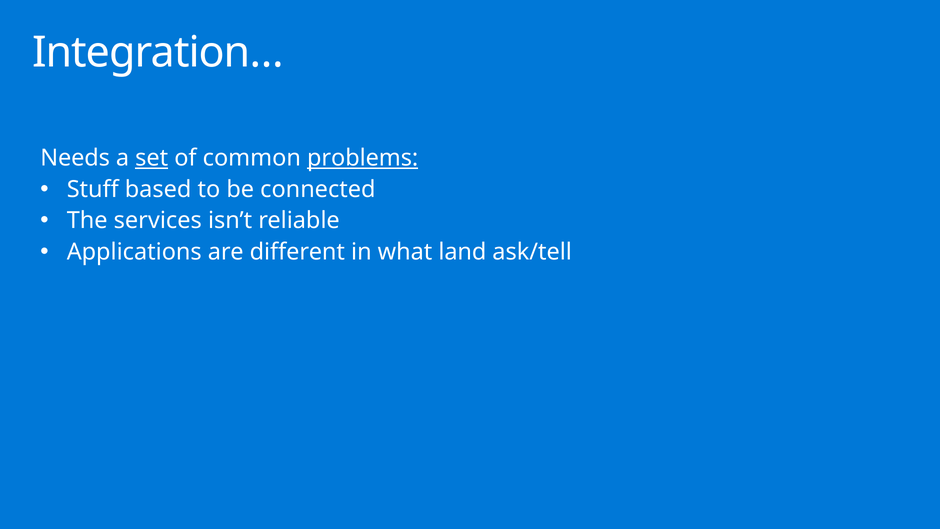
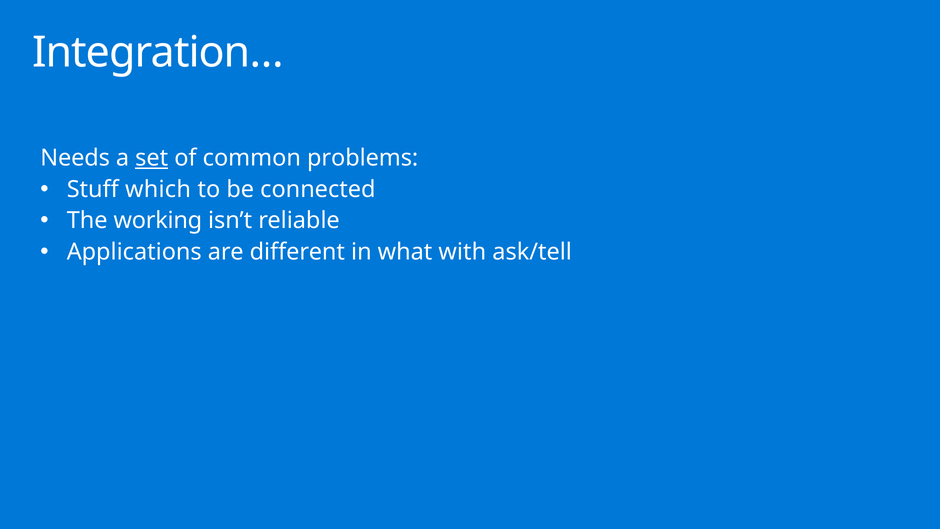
problems underline: present -> none
based: based -> which
services: services -> working
land: land -> with
